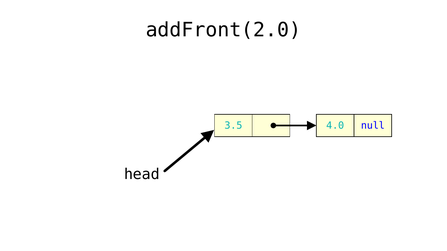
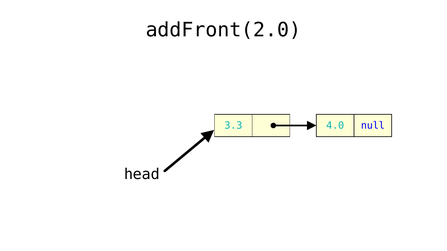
3.5: 3.5 -> 3.3
